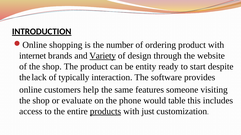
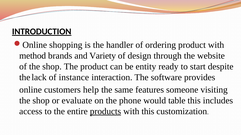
number: number -> handler
internet: internet -> method
Variety underline: present -> none
typically: typically -> instance
with just: just -> this
